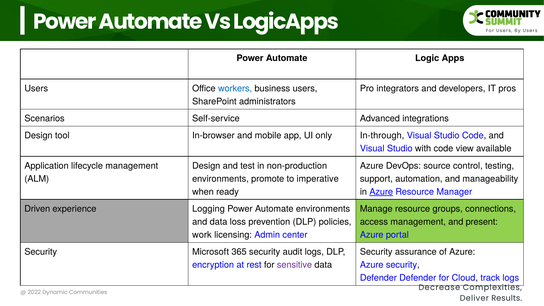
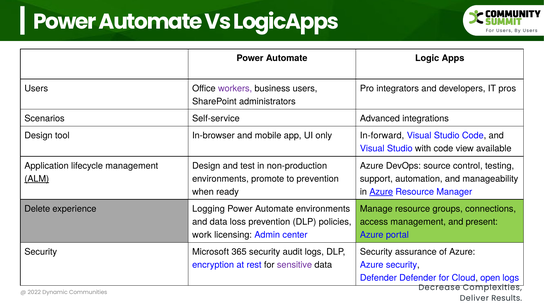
workers colour: blue -> purple
In-through: In-through -> In-forward
ALM underline: none -> present
to imperative: imperative -> prevention
Driven: Driven -> Delete
track: track -> open
